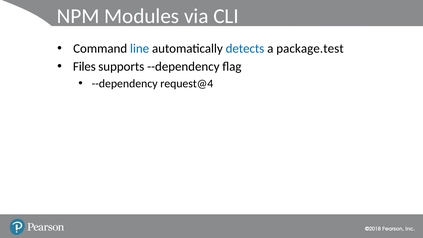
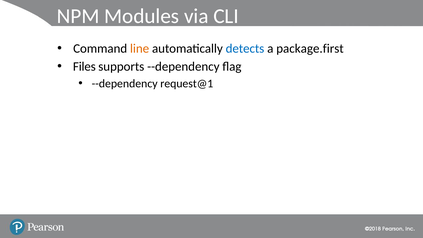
line colour: blue -> orange
package.test: package.test -> package.first
request@4: request@4 -> request@1
